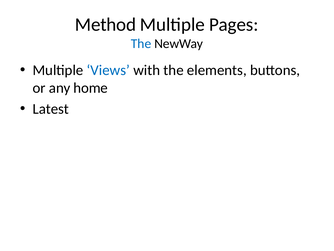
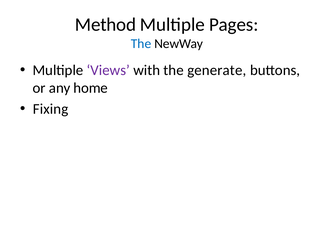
Views colour: blue -> purple
elements: elements -> generate
Latest: Latest -> Fixing
